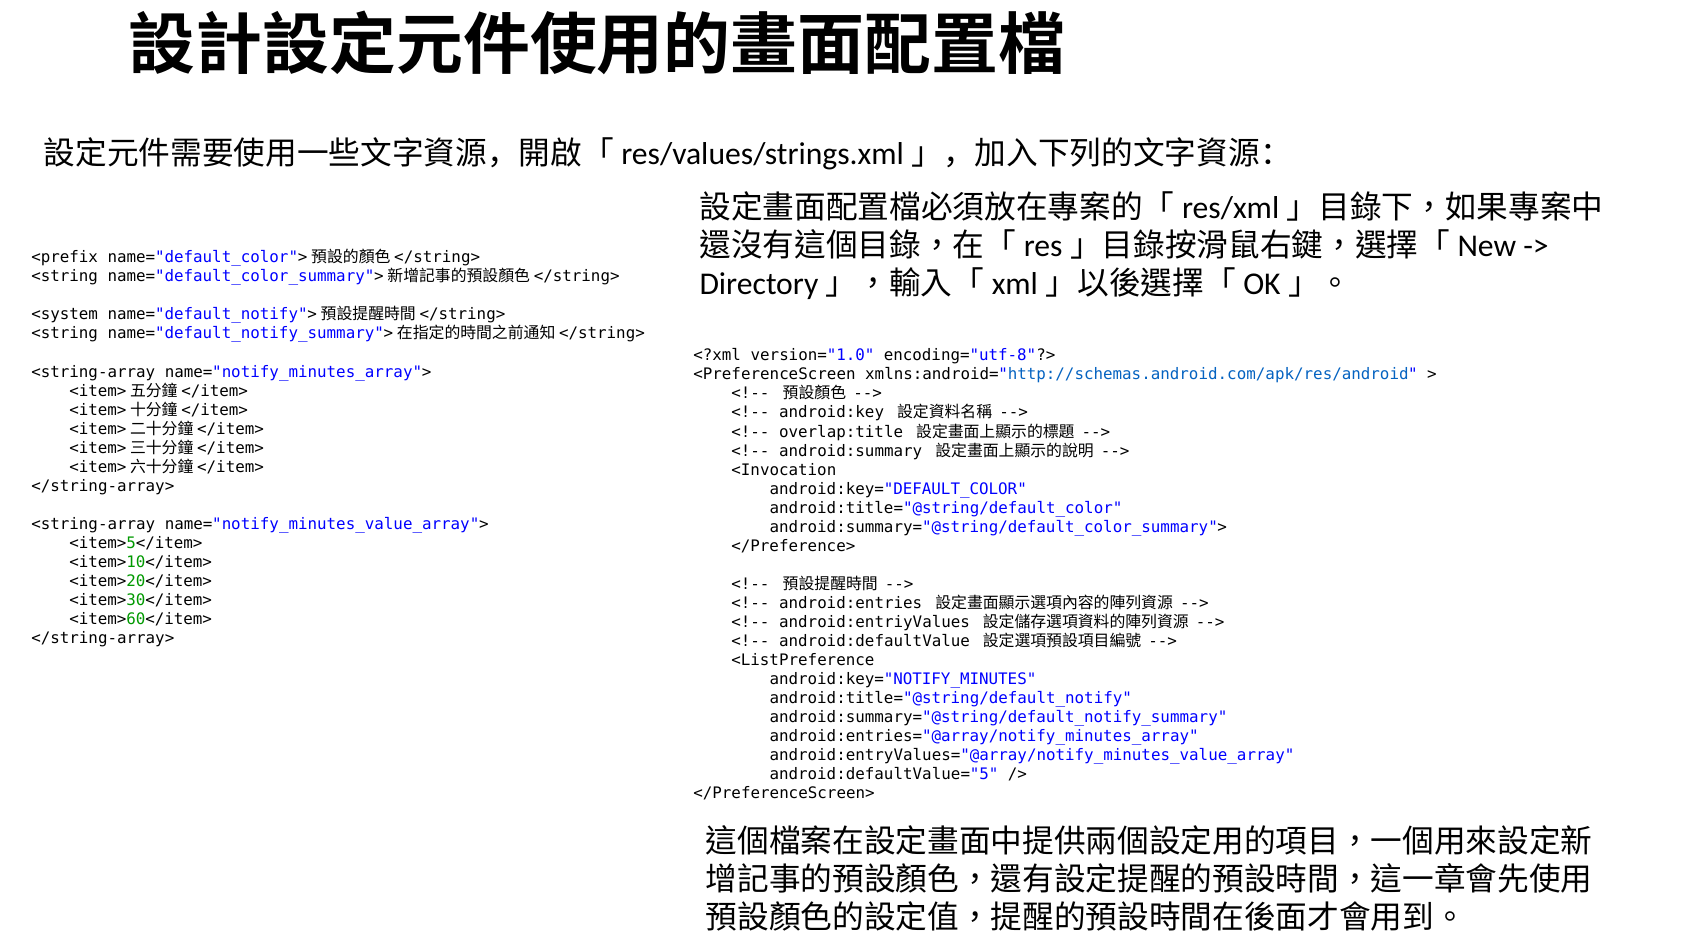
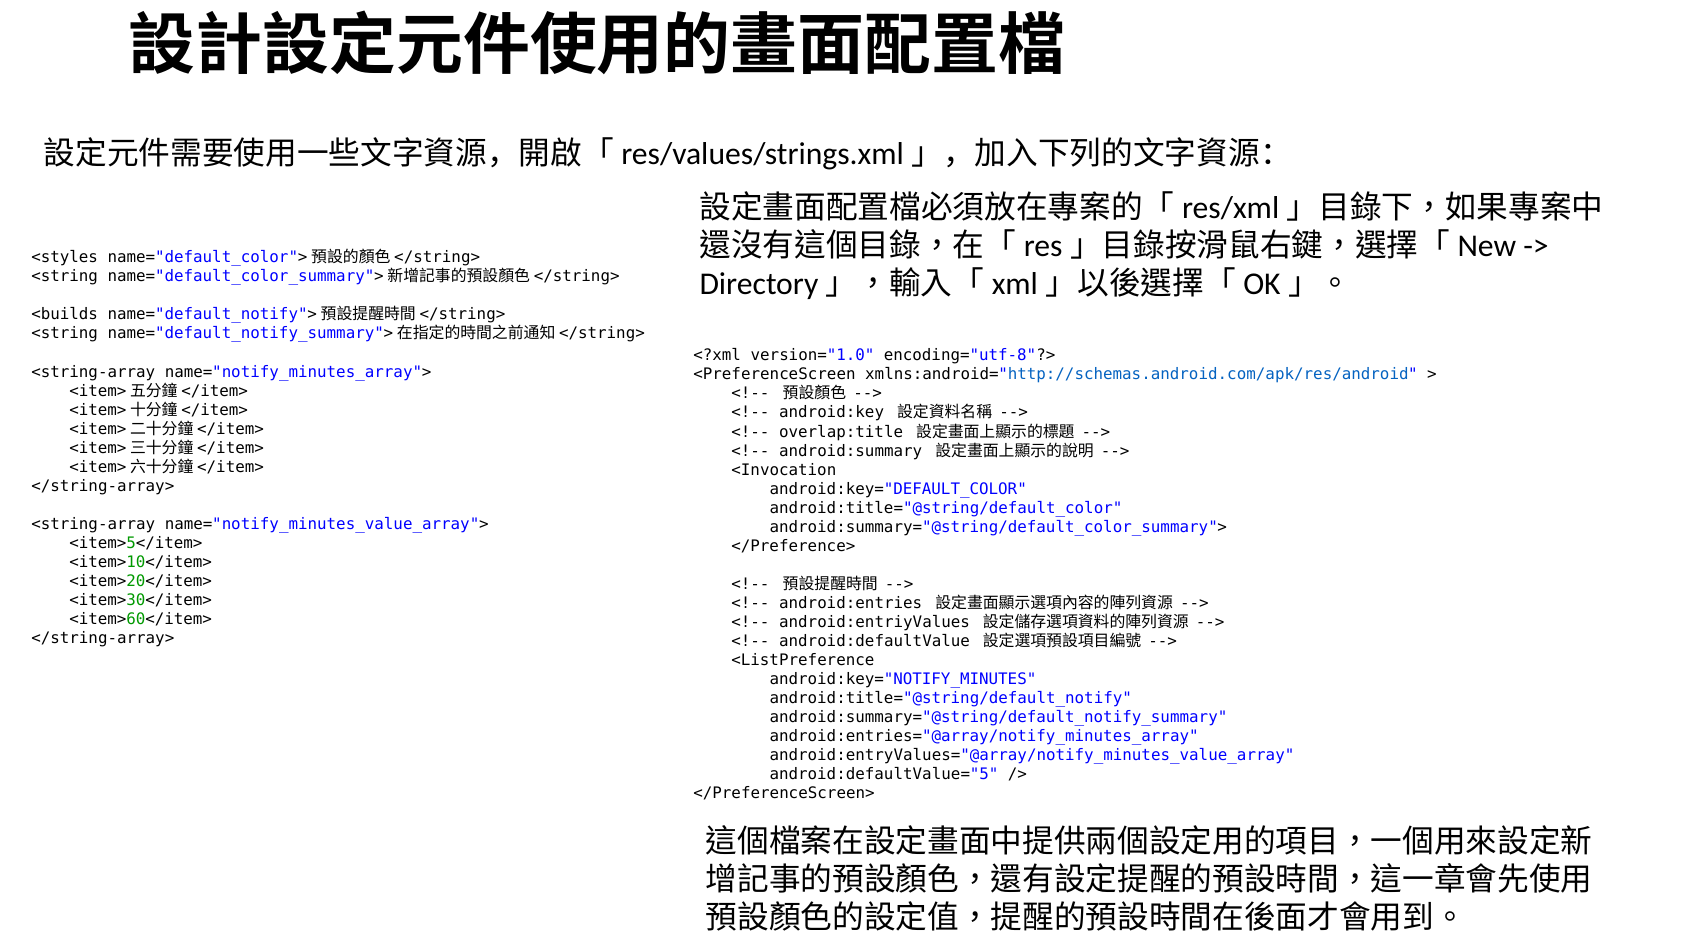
<prefix: <prefix -> <styles
<system: <system -> <builds
